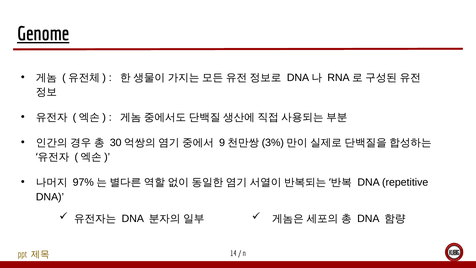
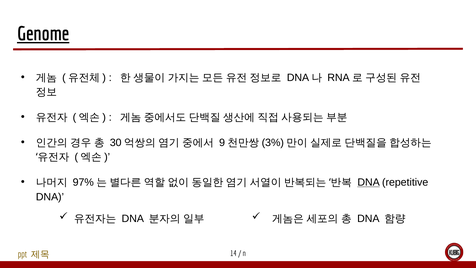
DNA at (369, 182) underline: none -> present
